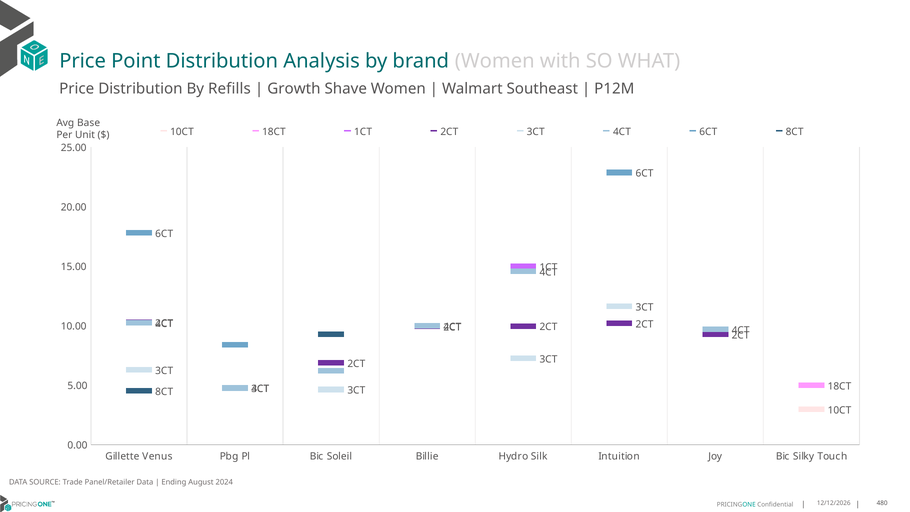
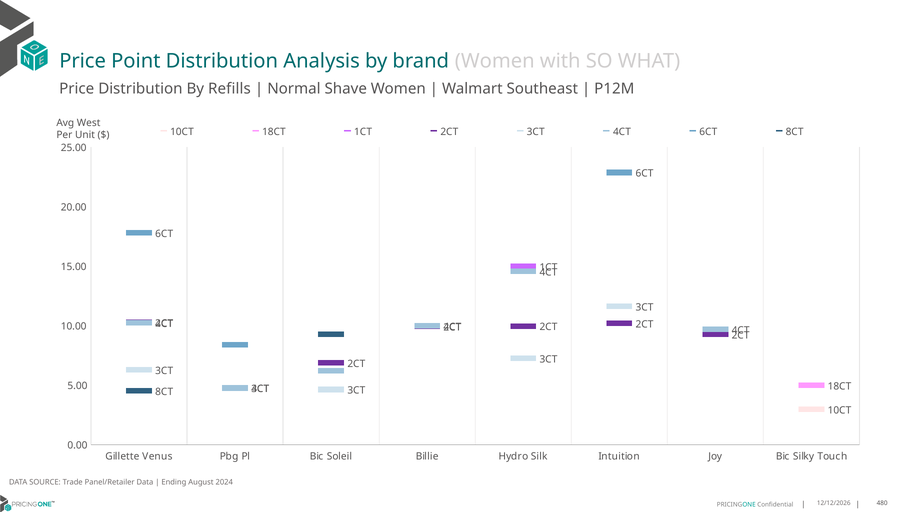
Growth: Growth -> Normal
Base: Base -> West
